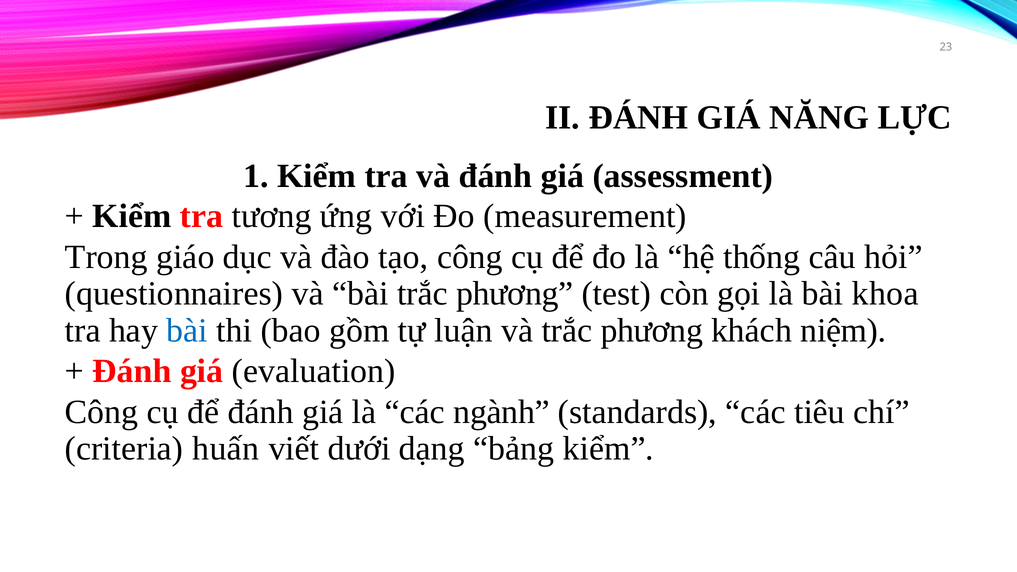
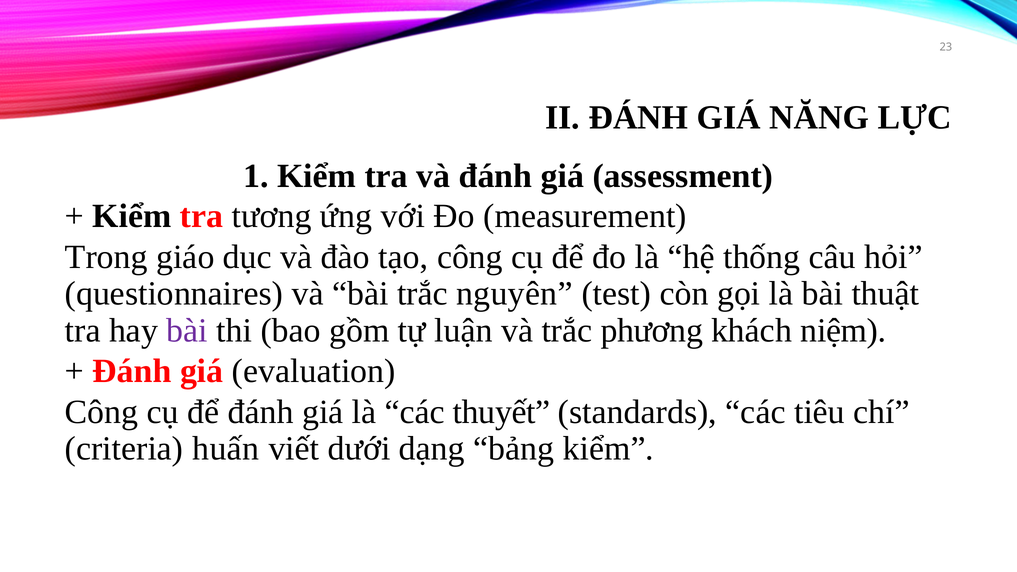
bài trắc phương: phương -> nguyên
khoa: khoa -> thuật
bài at (187, 330) colour: blue -> purple
ngành: ngành -> thuyết
